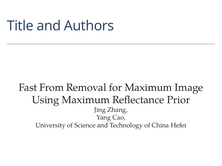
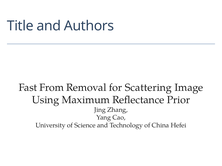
for Maximum: Maximum -> Scattering
